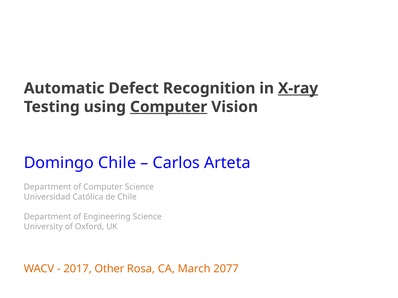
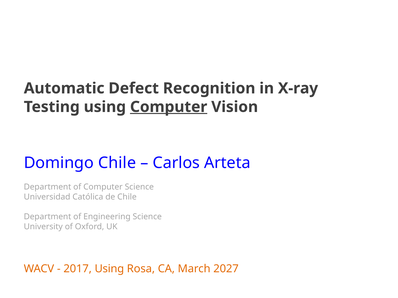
X-ray underline: present -> none
2017 Other: Other -> Using
2077: 2077 -> 2027
